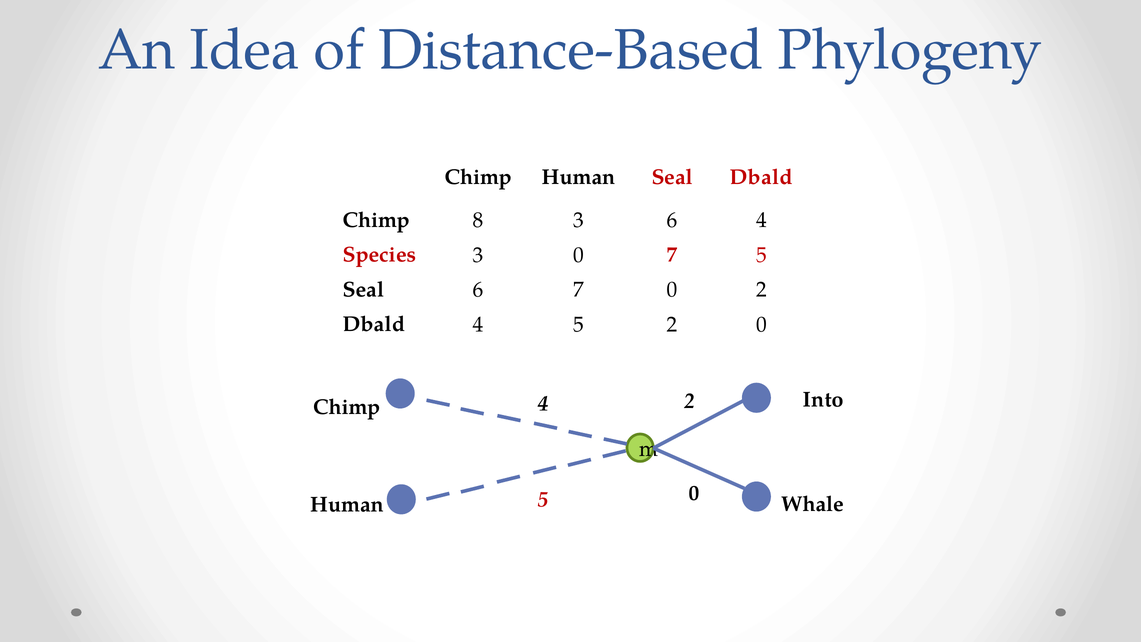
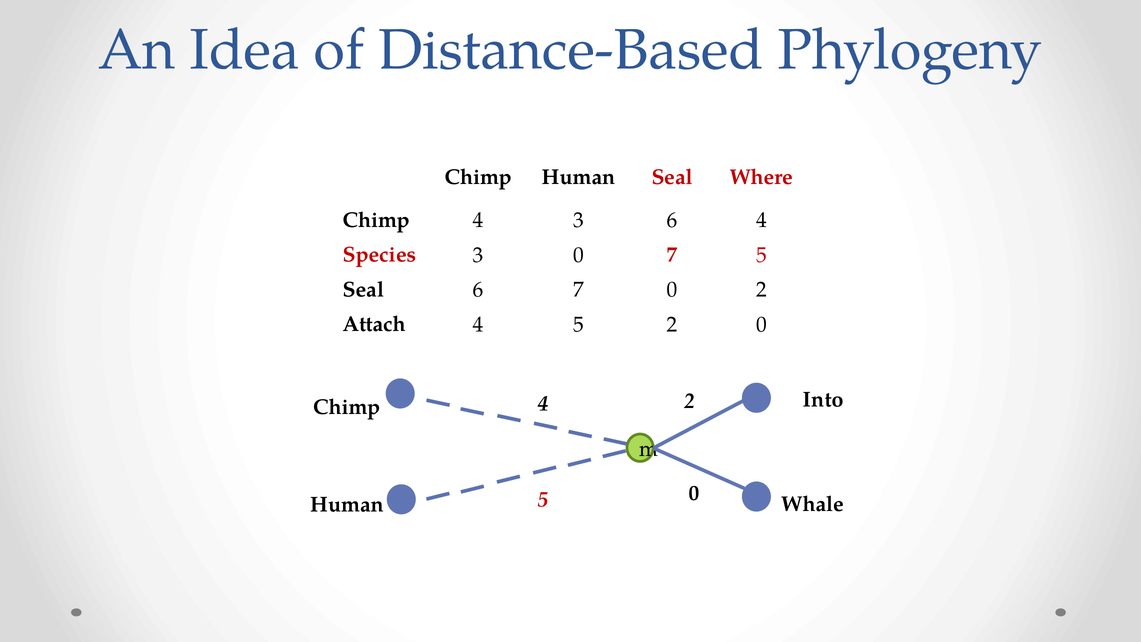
Seal Dbald: Dbald -> Where
Chimp 8: 8 -> 4
Dbald at (374, 324): Dbald -> Attach
